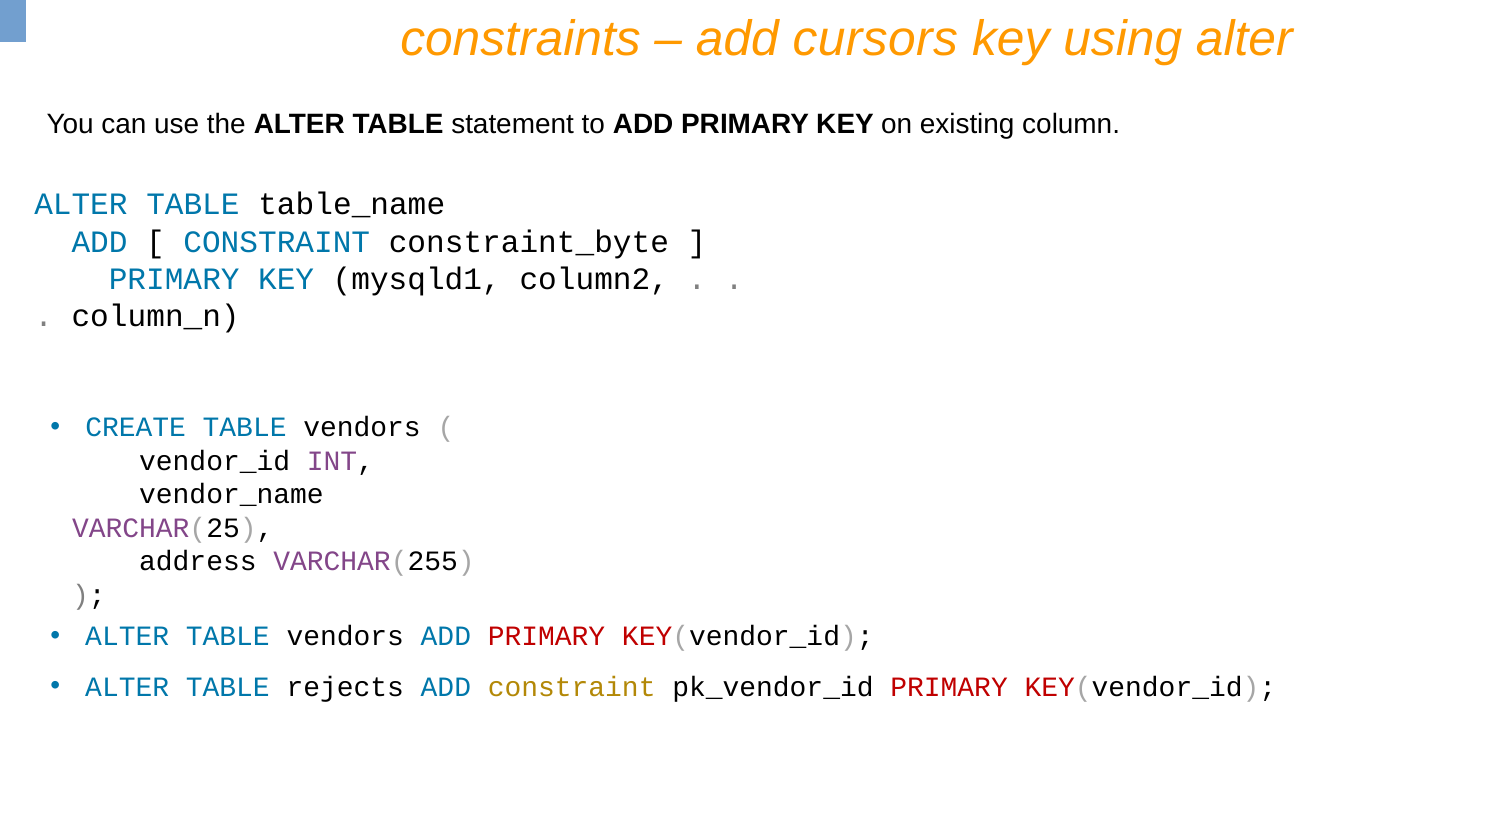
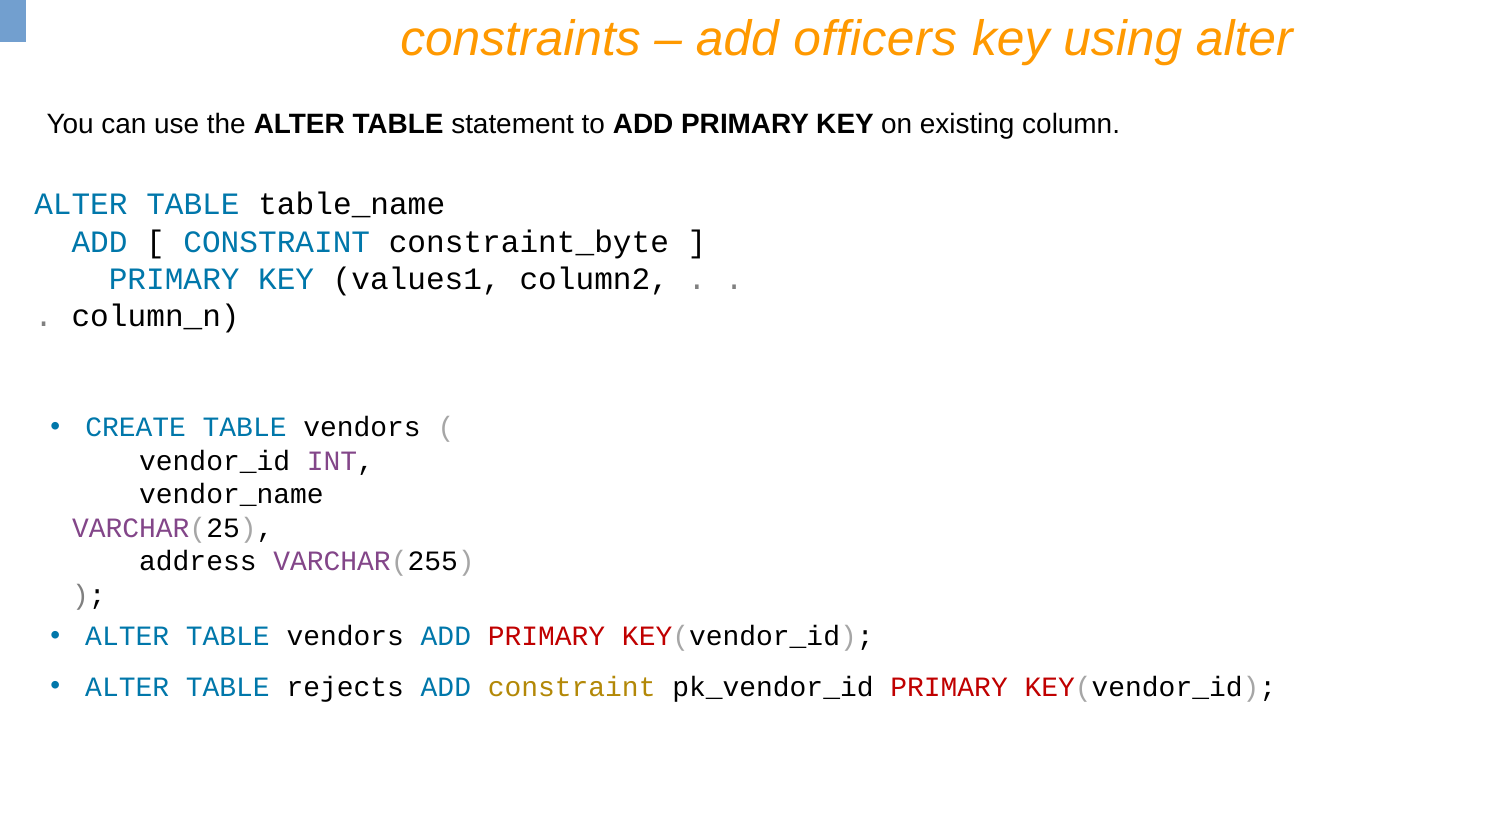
cursors: cursors -> officers
mysqld1: mysqld1 -> values1
